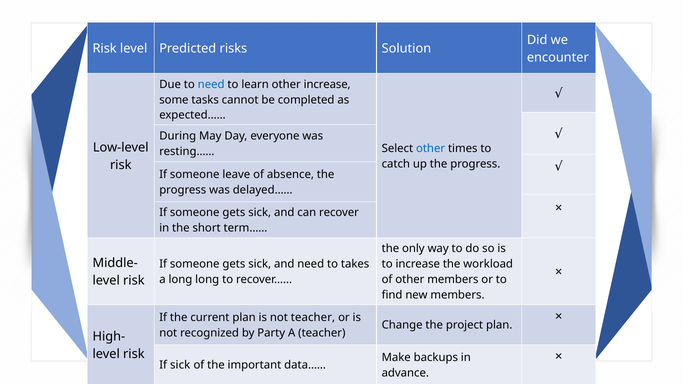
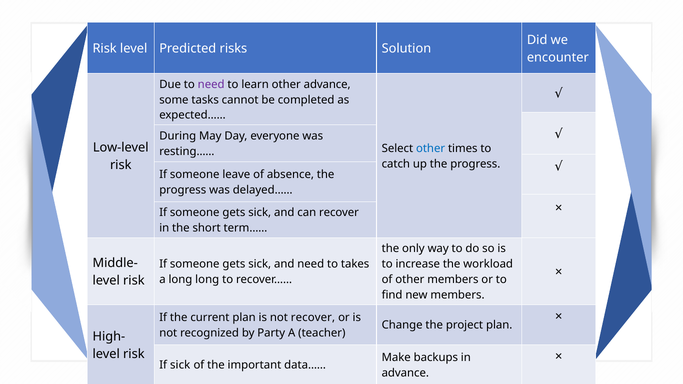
need at (211, 84) colour: blue -> purple
other increase: increase -> advance
not teacher: teacher -> recover
